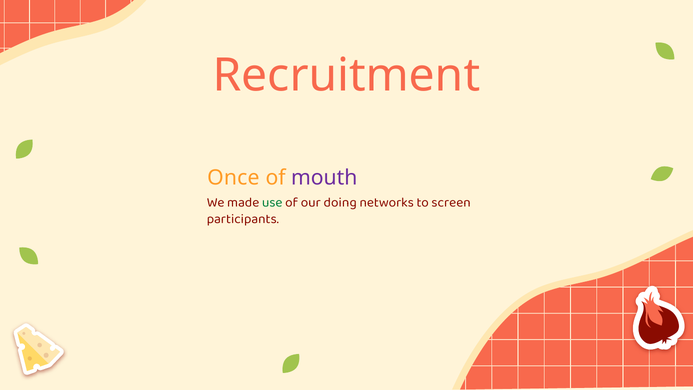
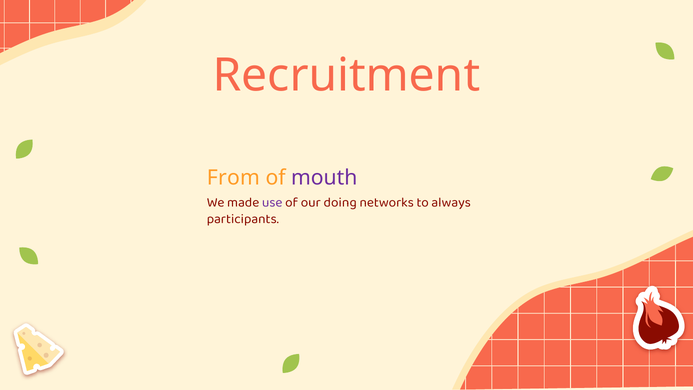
Once: Once -> From
use colour: green -> purple
screen: screen -> always
